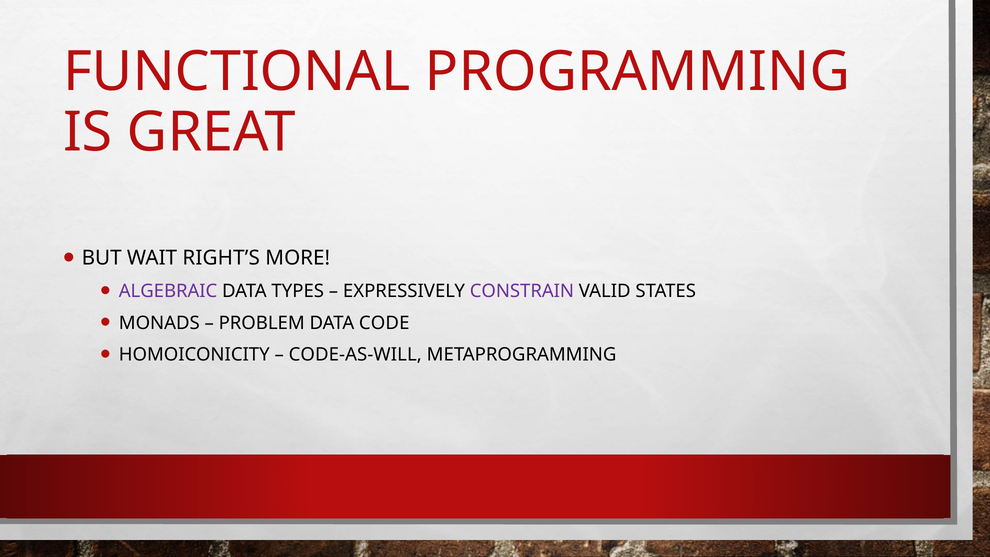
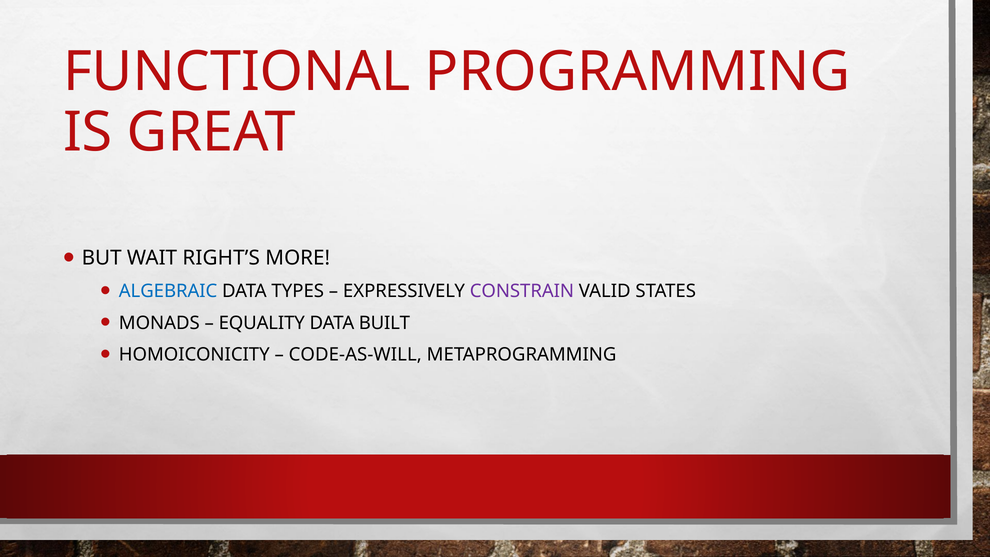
ALGEBRAIC colour: purple -> blue
PROBLEM: PROBLEM -> EQUALITY
CODE: CODE -> BUILT
